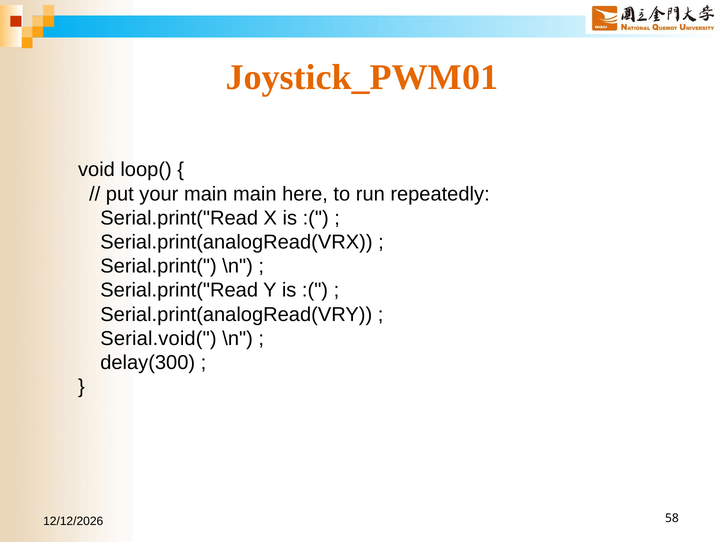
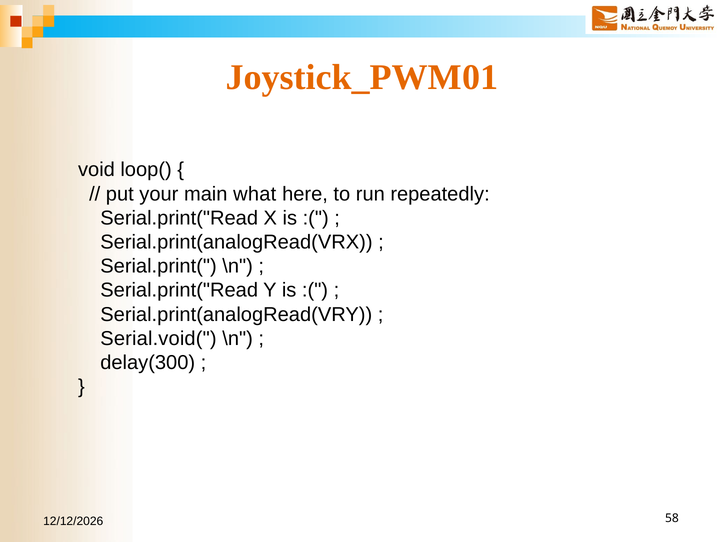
main main: main -> what
